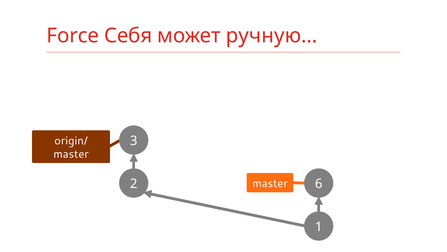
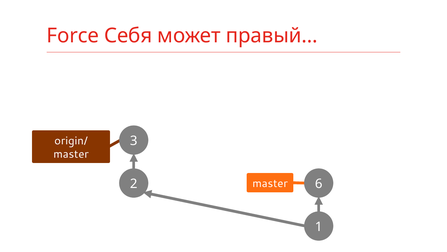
ручную…: ручную… -> правый…
